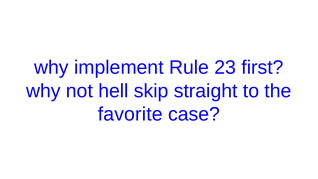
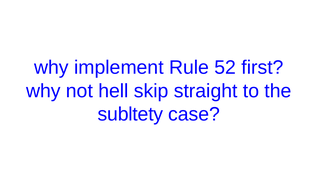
23: 23 -> 52
favorite: favorite -> subltety
